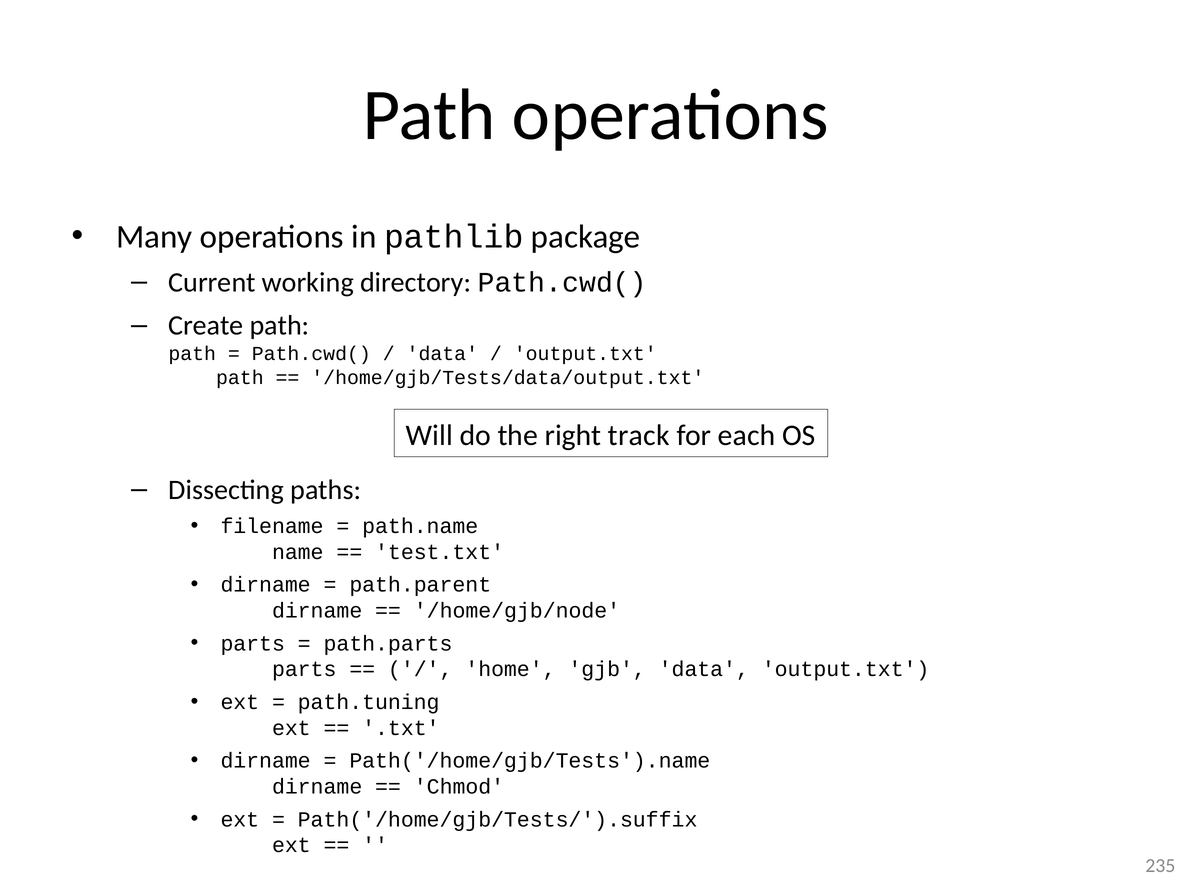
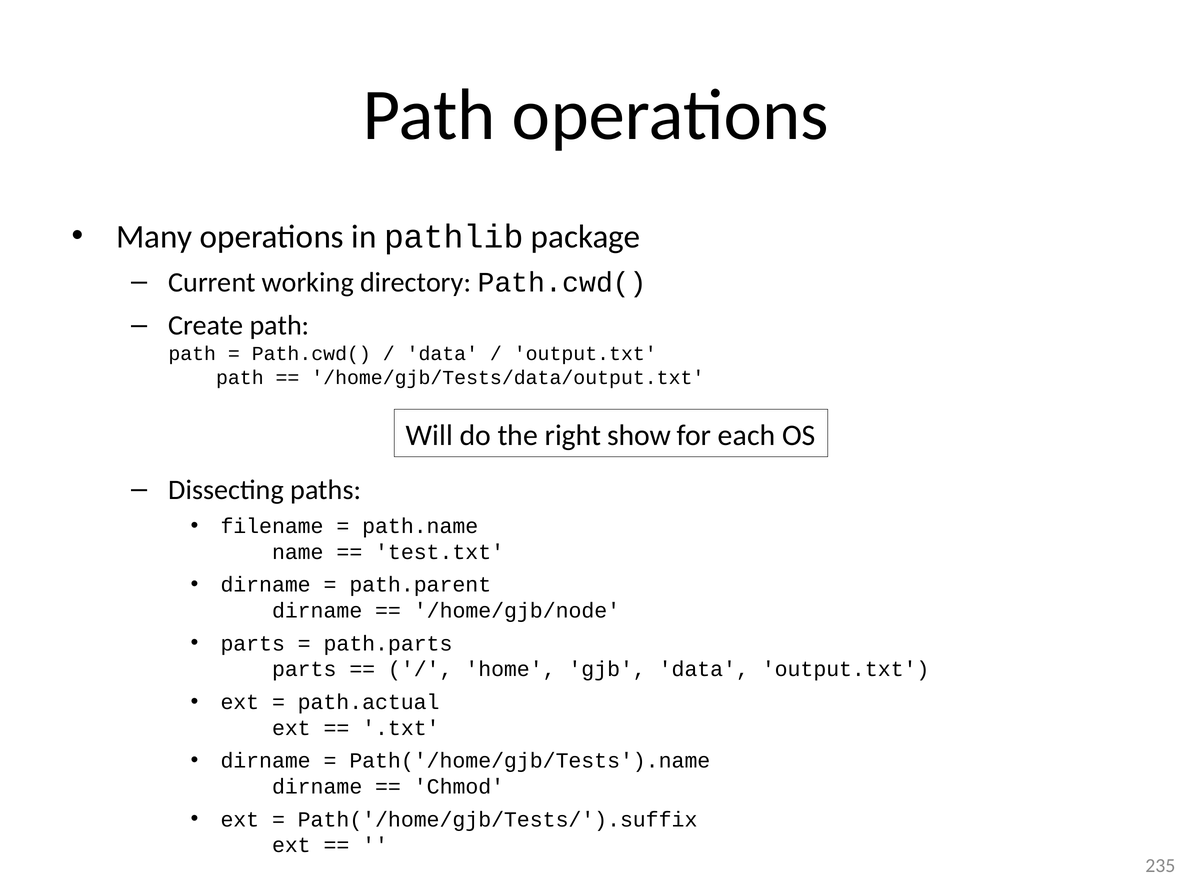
track: track -> show
path.tuning: path.tuning -> path.actual
